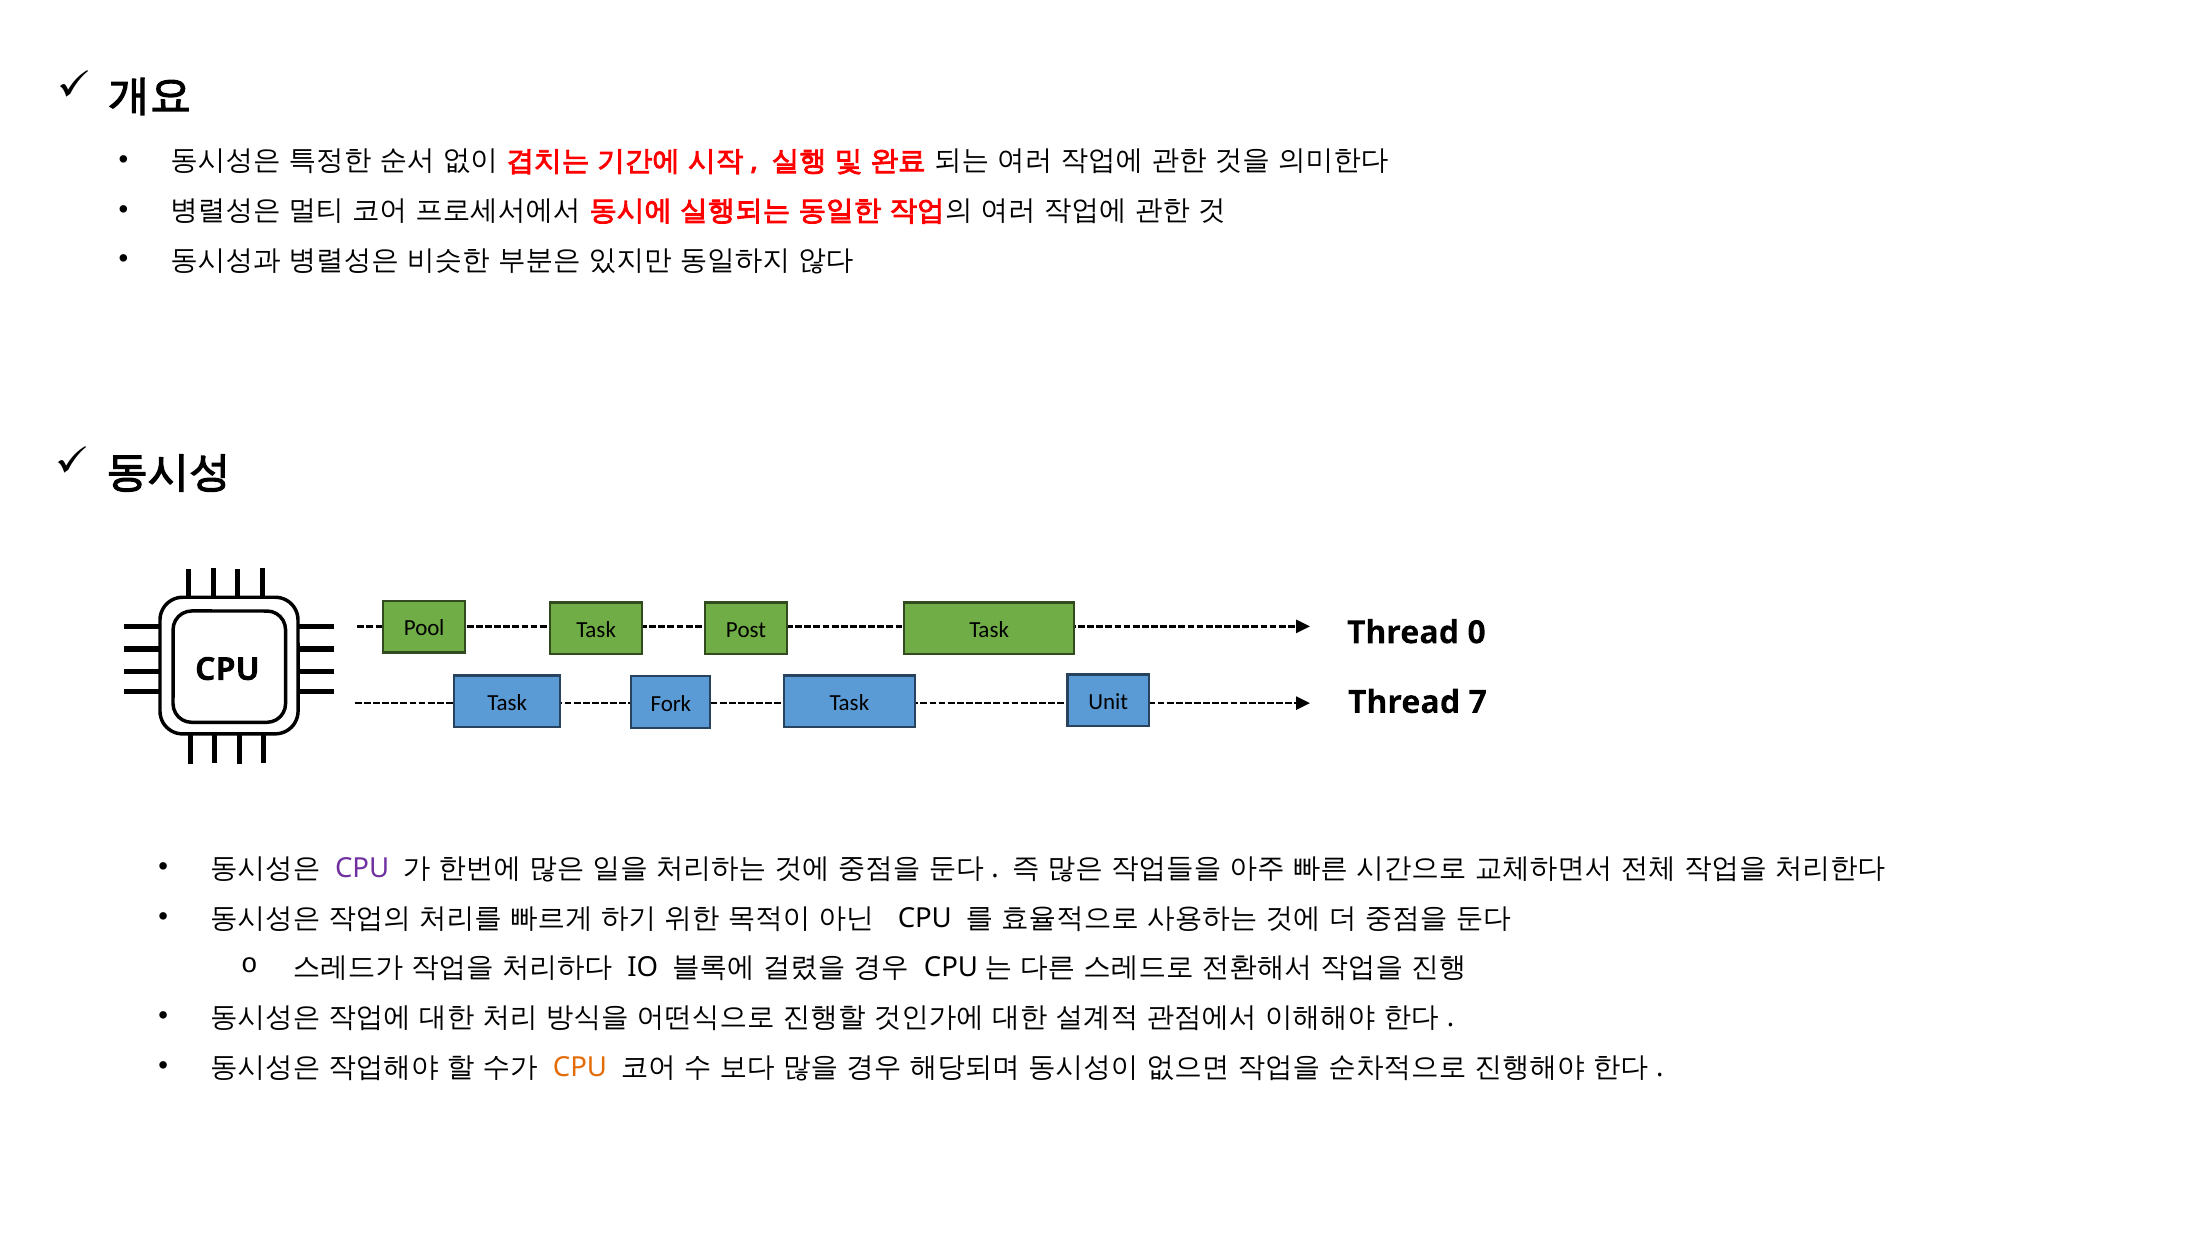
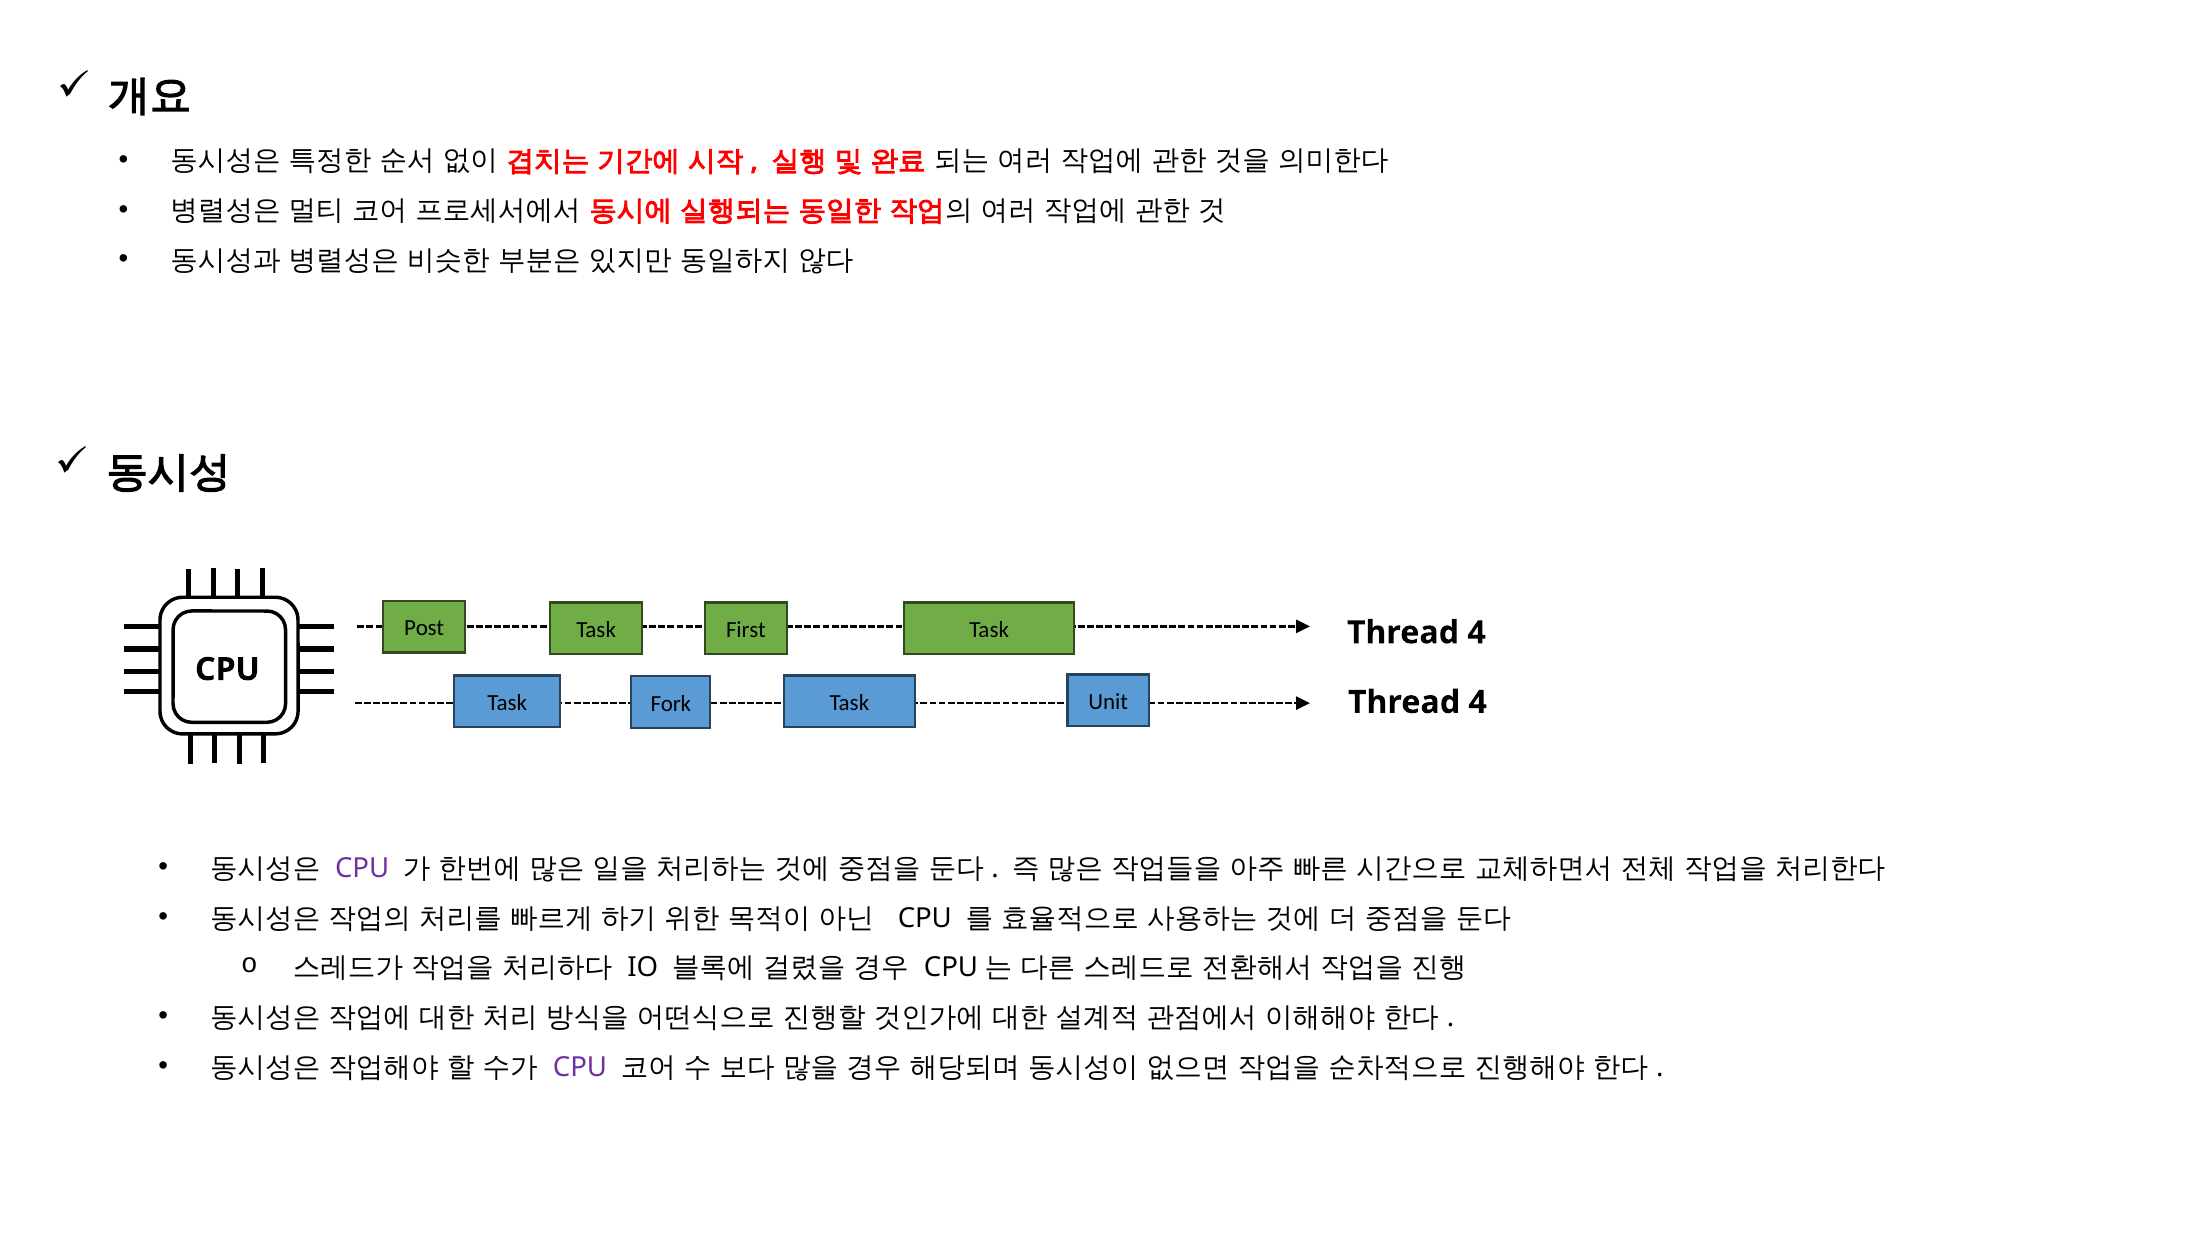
Pool: Pool -> Post
Post: Post -> First
0 at (1477, 632): 0 -> 4
7 at (1478, 702): 7 -> 4
CPU at (580, 1066) colour: orange -> purple
